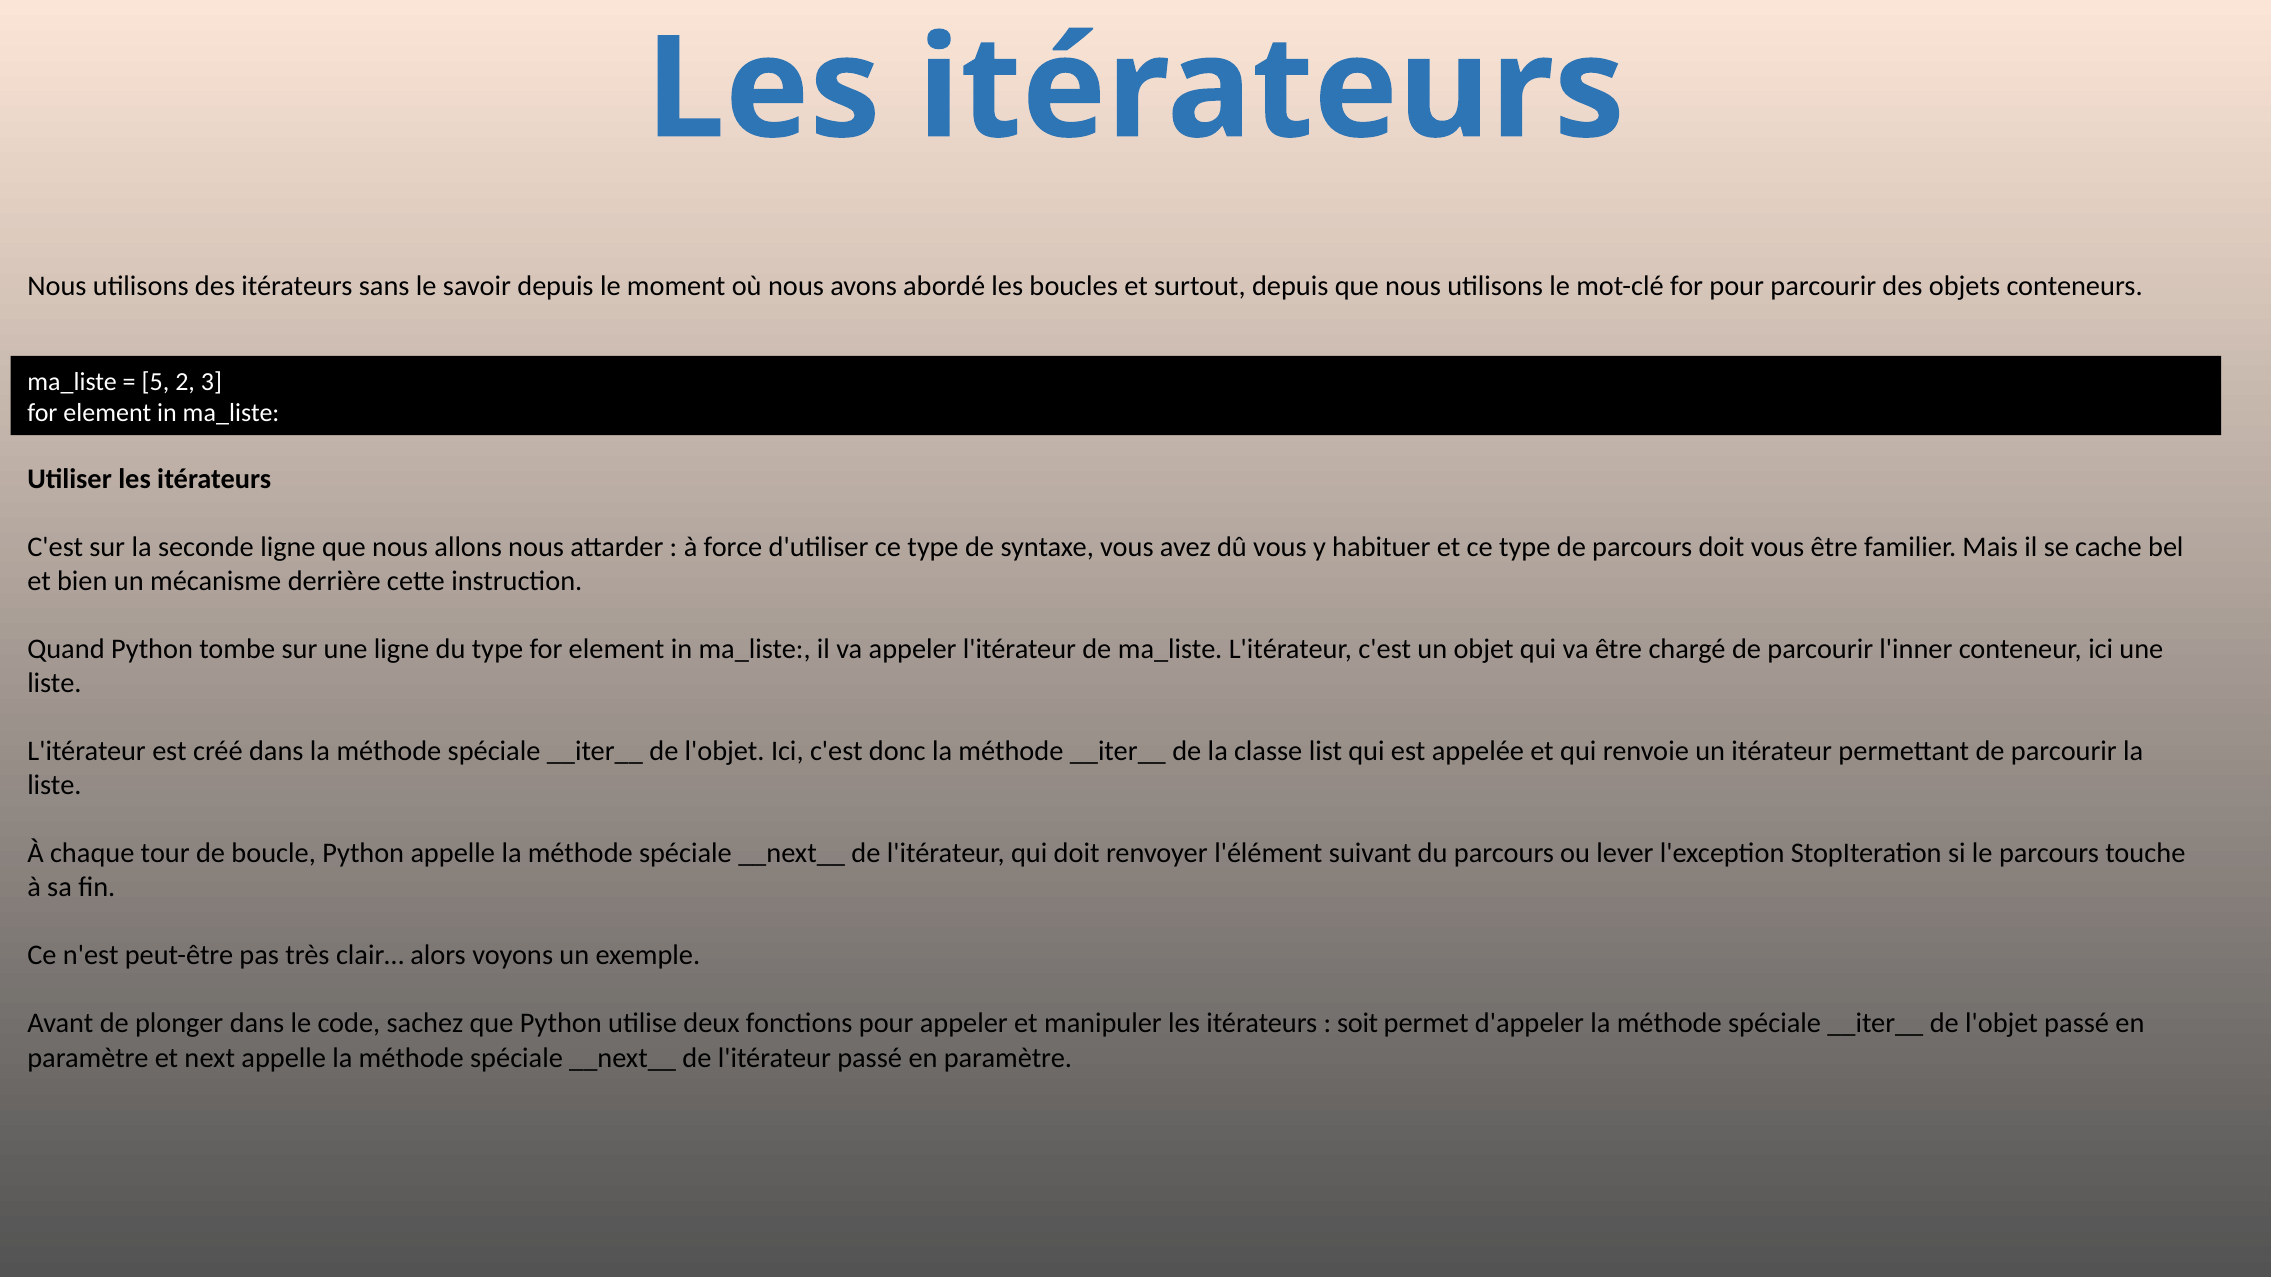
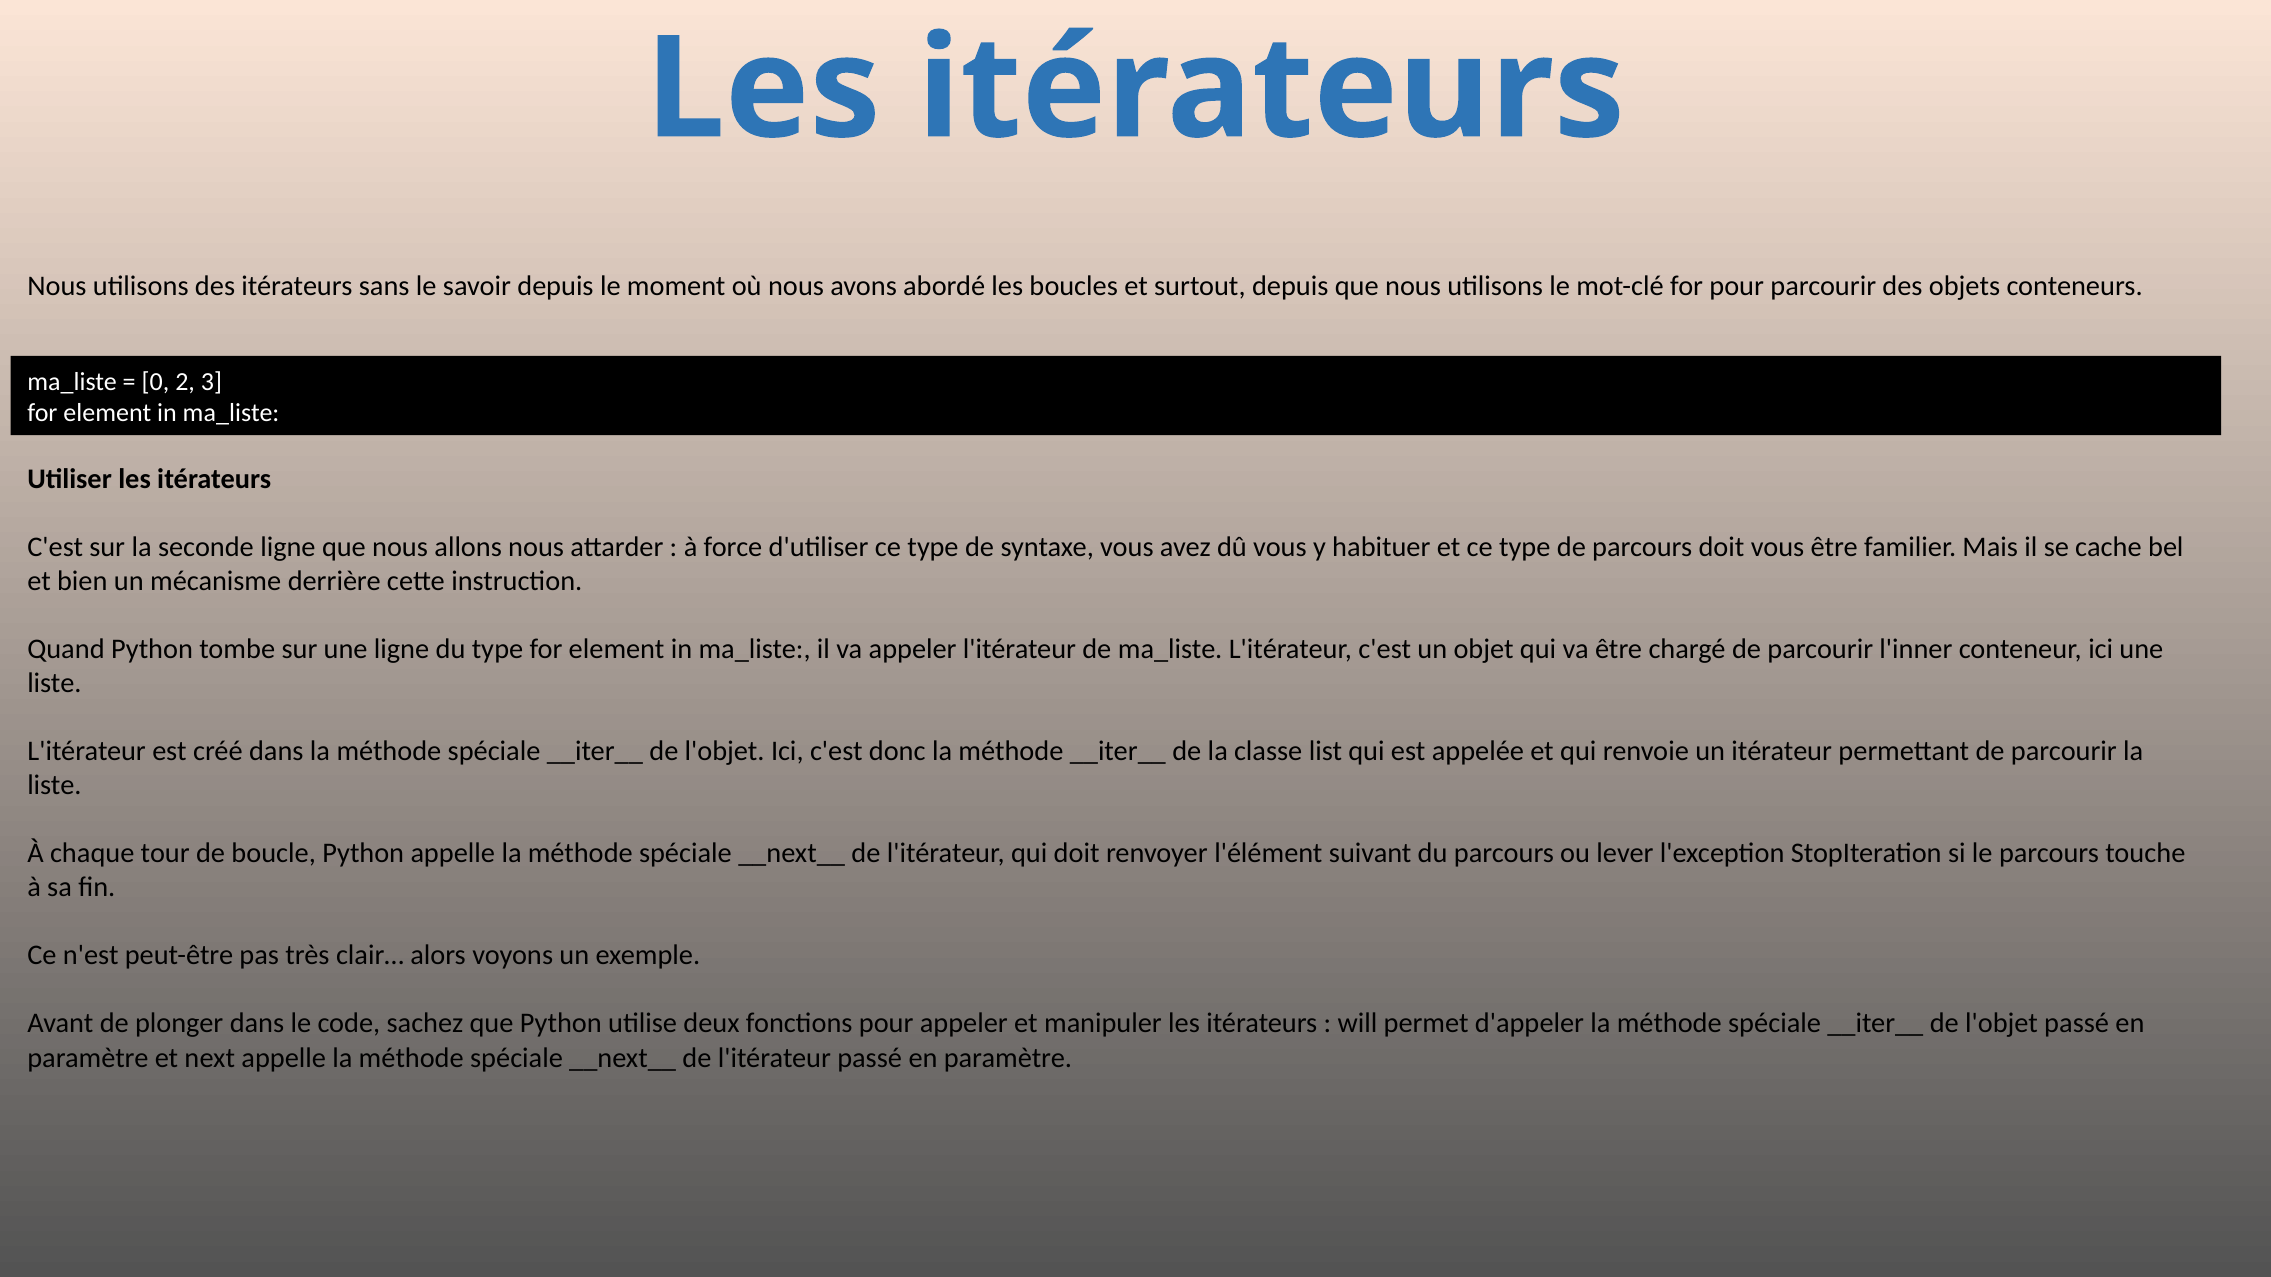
5: 5 -> 0
soit: soit -> will
